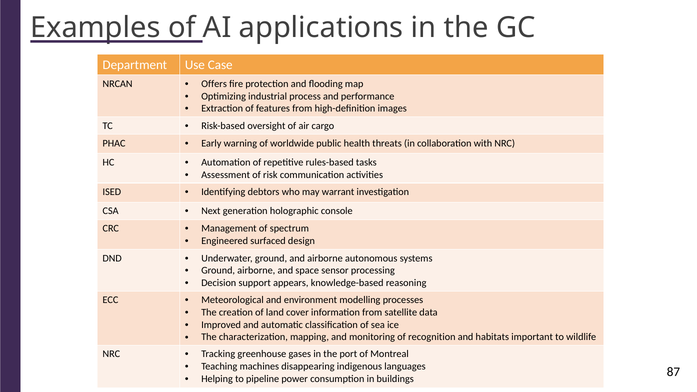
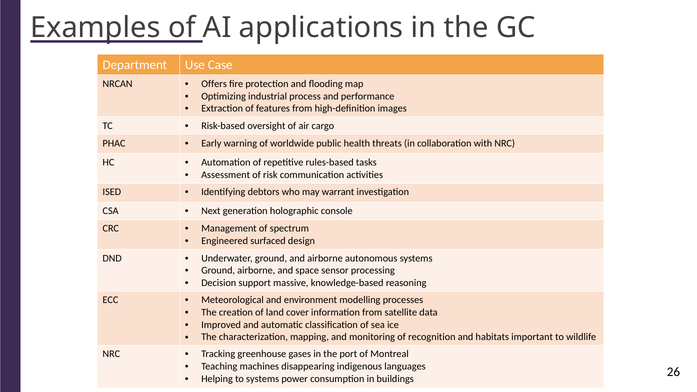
appears: appears -> massive
to pipeline: pipeline -> systems
87: 87 -> 26
